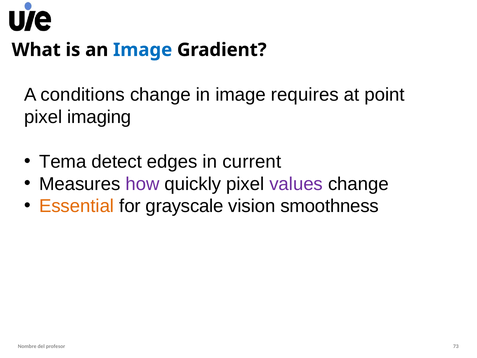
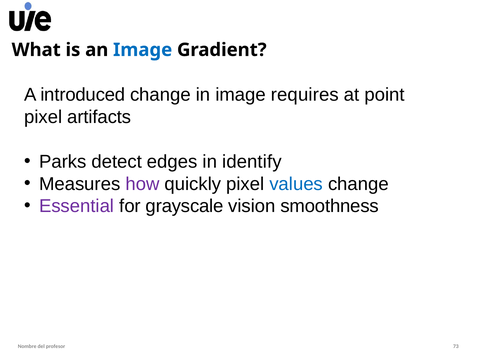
conditions: conditions -> introduced
imaging: imaging -> artifacts
Tema: Tema -> Parks
current: current -> identify
values colour: purple -> blue
Essential colour: orange -> purple
